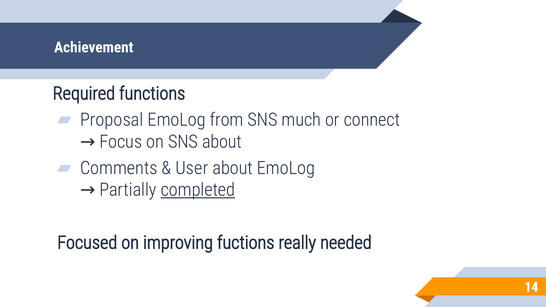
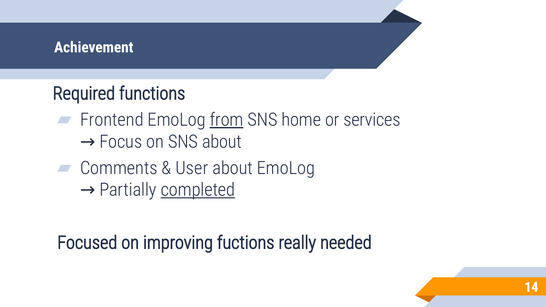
Proposal: Proposal -> Frontend
from underline: none -> present
much: much -> home
connect: connect -> services
